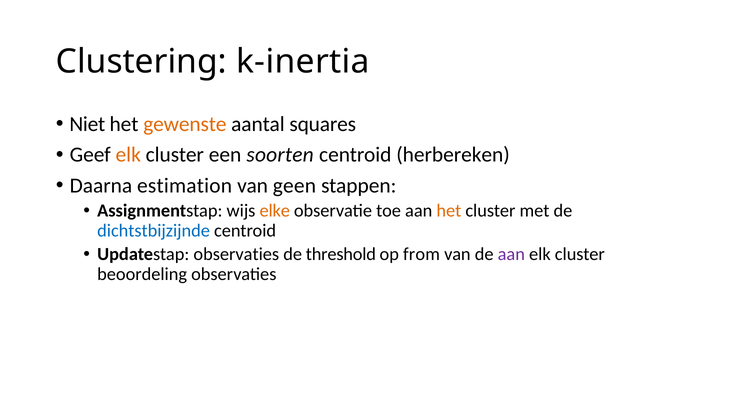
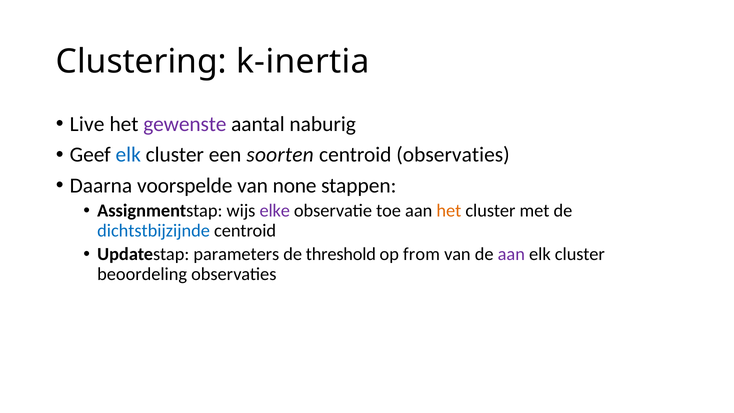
Niet: Niet -> Live
gewenste colour: orange -> purple
squares: squares -> naburig
elk at (128, 155) colour: orange -> blue
centroid herbereken: herbereken -> observaties
estimation: estimation -> voorspelde
geen: geen -> none
elke colour: orange -> purple
Updatestap observaties: observaties -> parameters
